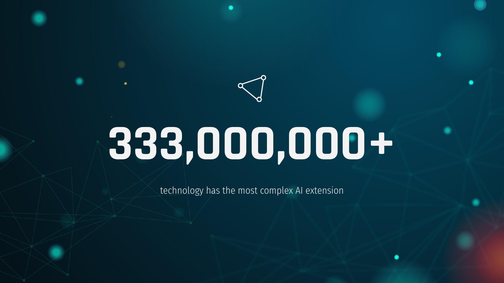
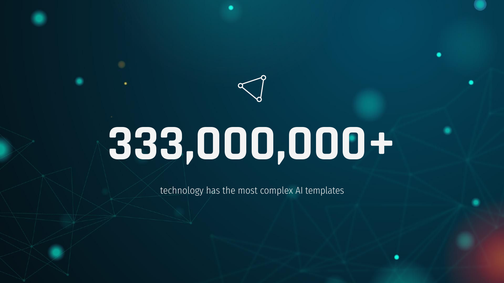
extension: extension -> templates
